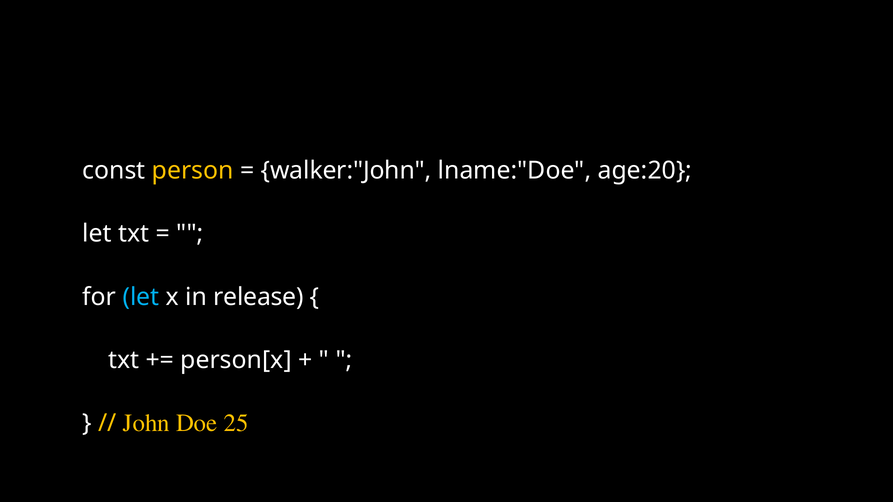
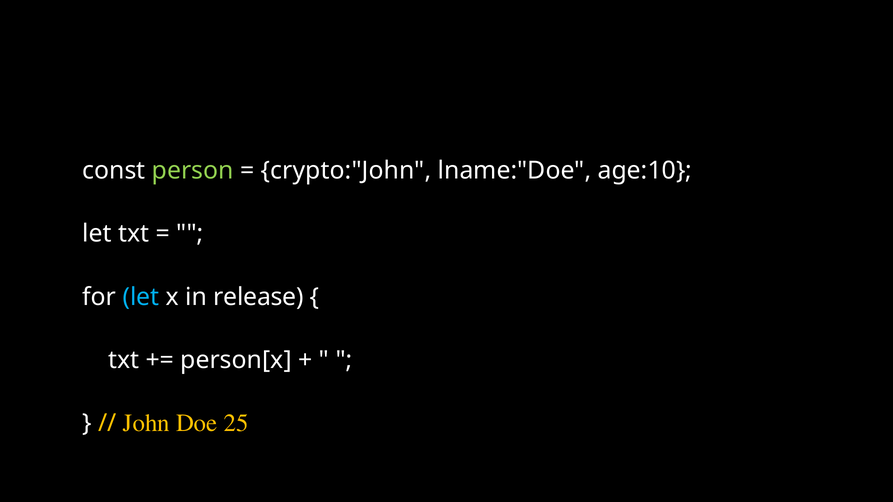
person colour: yellow -> light green
walker:"John: walker:"John -> crypto:"John
age:20: age:20 -> age:10
